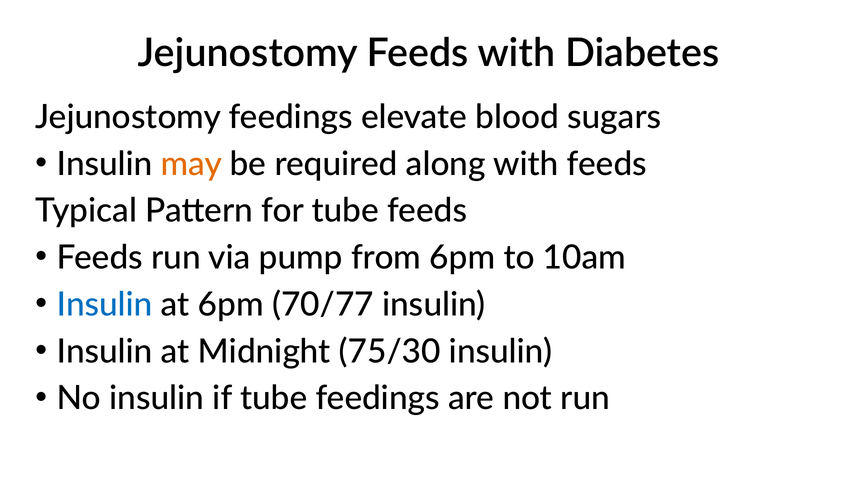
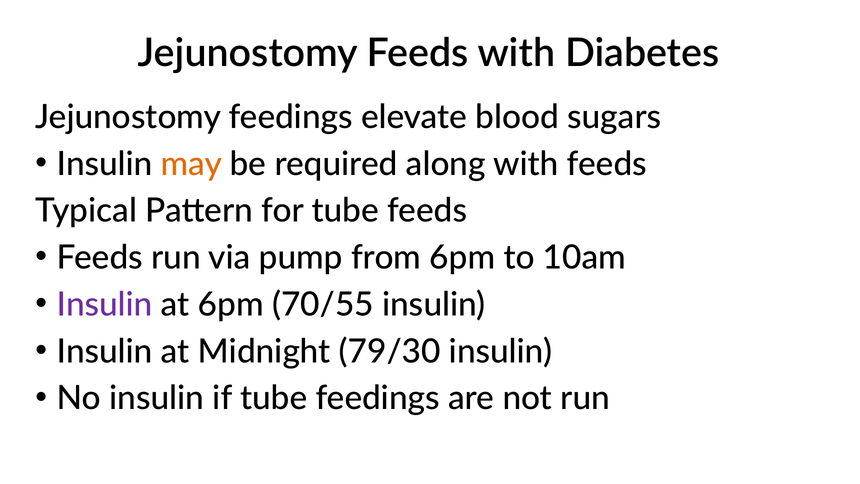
Insulin at (105, 304) colour: blue -> purple
70/77: 70/77 -> 70/55
75/30: 75/30 -> 79/30
